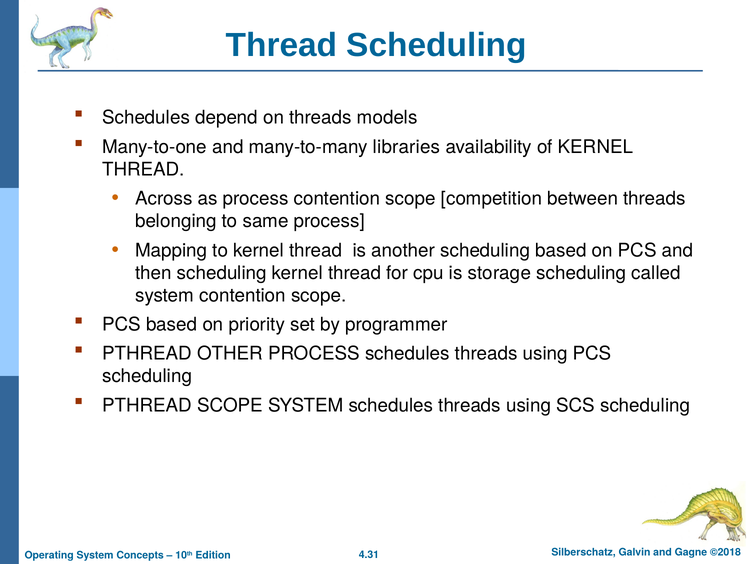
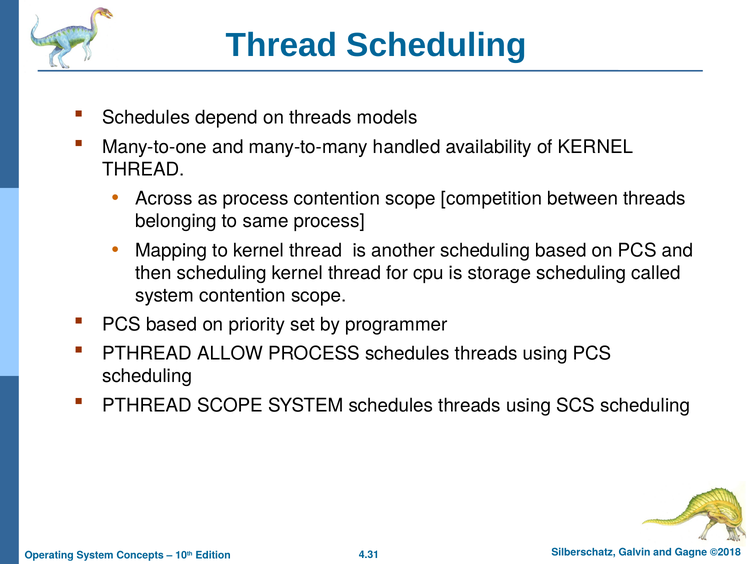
libraries: libraries -> handled
OTHER: OTHER -> ALLOW
